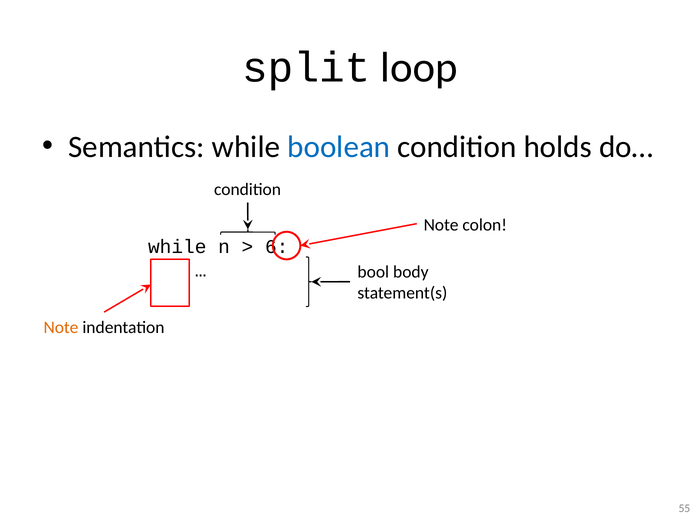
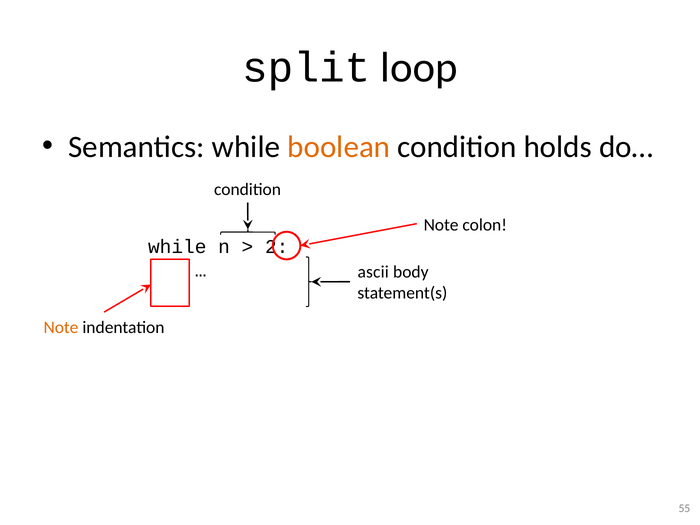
boolean colour: blue -> orange
6: 6 -> 2
bool: bool -> ascii
